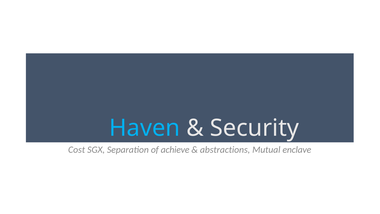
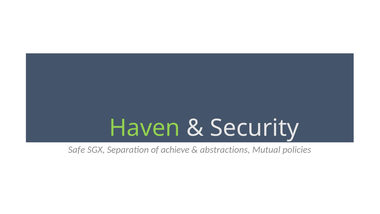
Haven colour: light blue -> light green
Cost: Cost -> Safe
enclave: enclave -> policies
